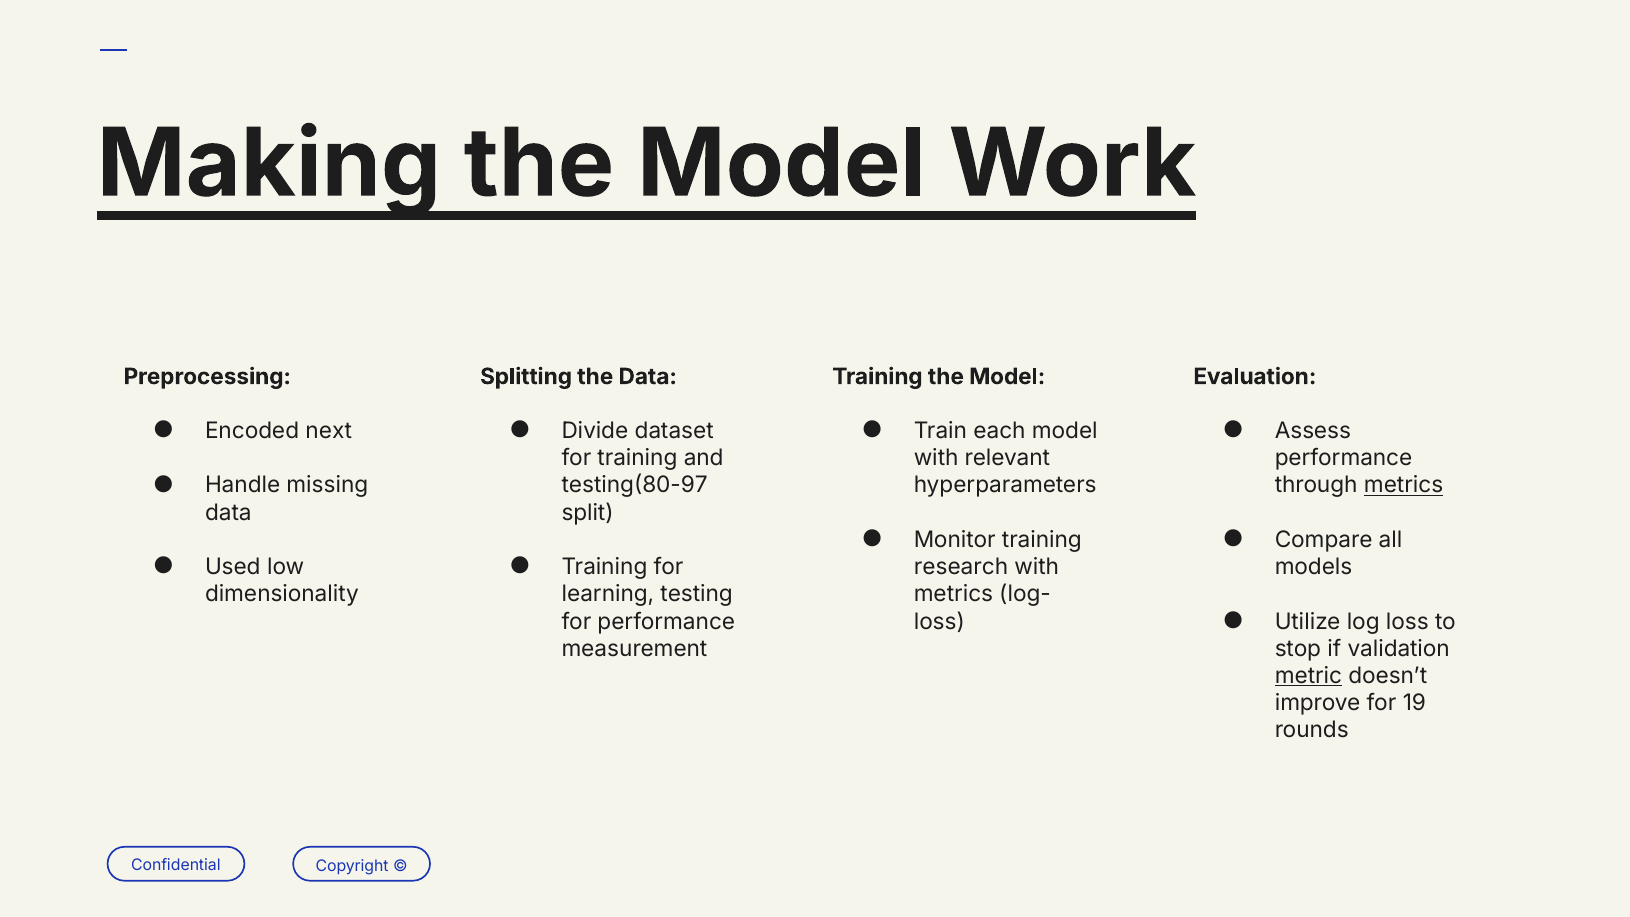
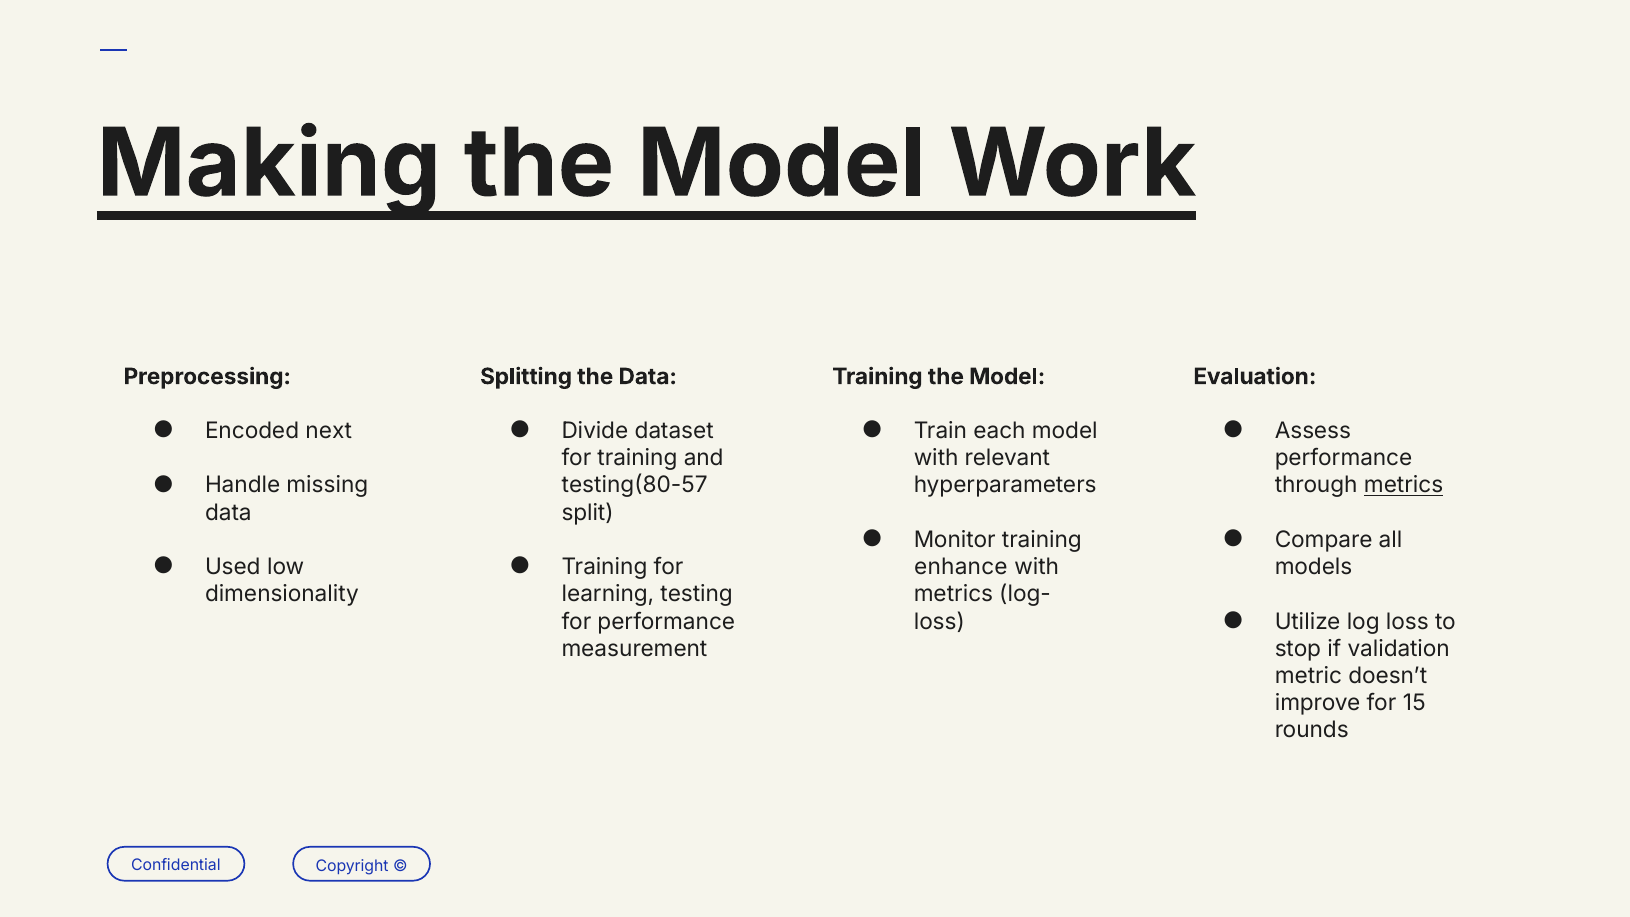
testing(80-97: testing(80-97 -> testing(80-57
research: research -> enhance
metric underline: present -> none
19: 19 -> 15
